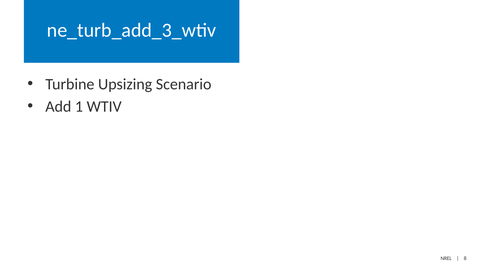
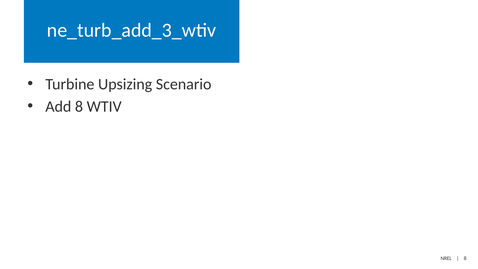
Add 1: 1 -> 8
